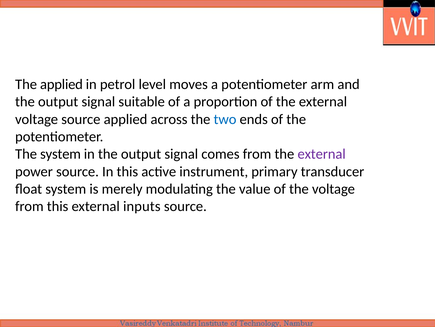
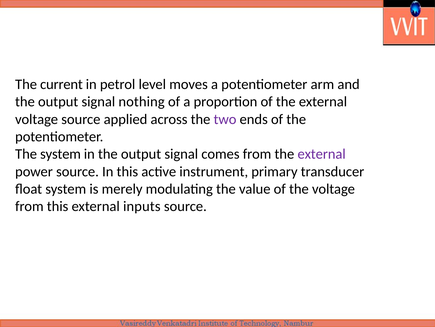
The applied: applied -> current
suitable: suitable -> nothing
two colour: blue -> purple
